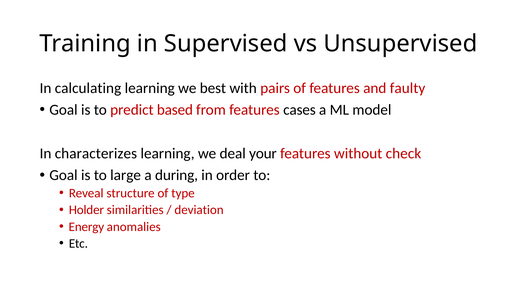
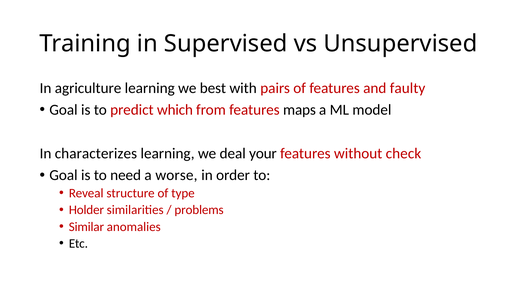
calculating: calculating -> agriculture
based: based -> which
cases: cases -> maps
large: large -> need
during: during -> worse
deviation: deviation -> problems
Energy: Energy -> Similar
